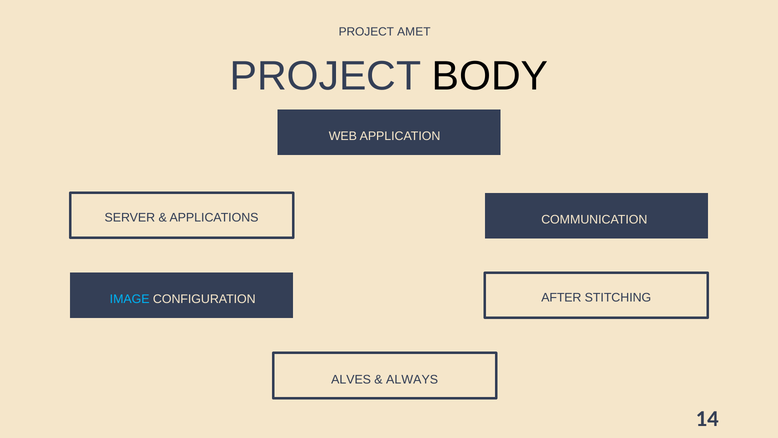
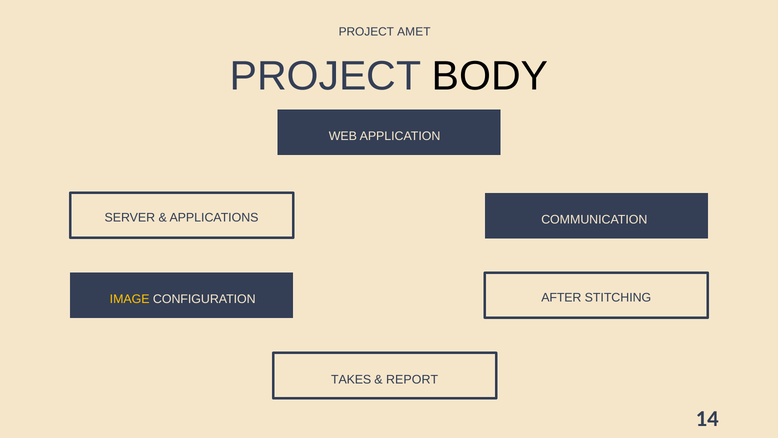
IMAGE colour: light blue -> yellow
ALVES: ALVES -> TAKES
ALWAYS: ALWAYS -> REPORT
